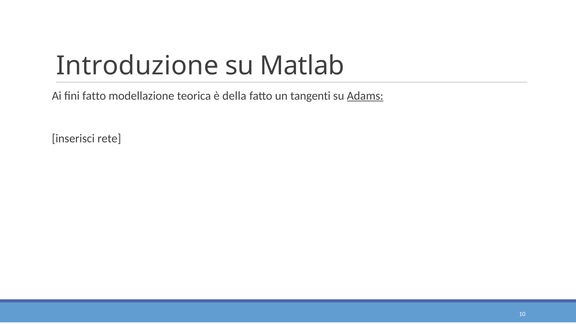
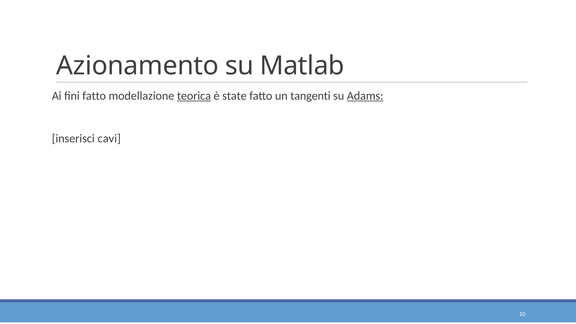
Introduzione: Introduzione -> Azionamento
teorica underline: none -> present
della: della -> state
rete: rete -> cavi
